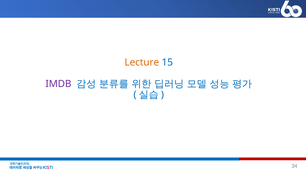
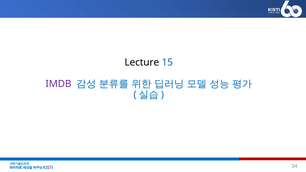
Lecture colour: orange -> black
